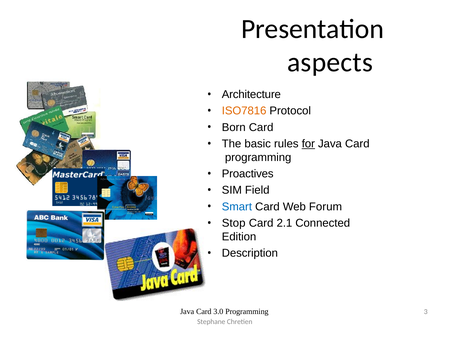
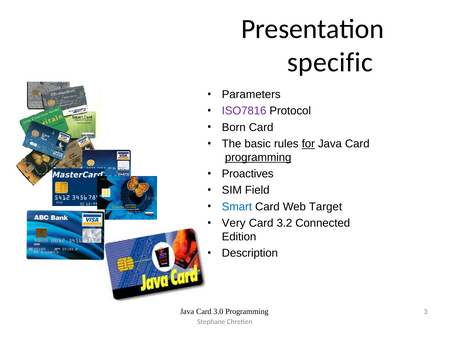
aspects: aspects -> specific
Architecture: Architecture -> Parameters
ISO7816 colour: orange -> purple
programming at (258, 157) underline: none -> present
Forum: Forum -> Target
Stop: Stop -> Very
2.1: 2.1 -> 3.2
